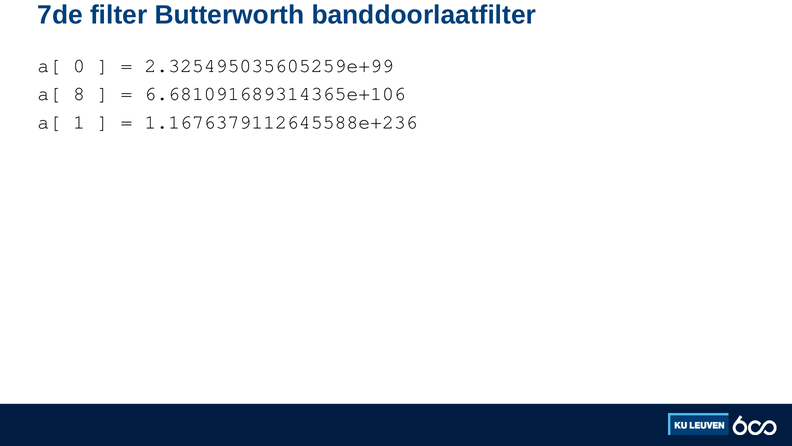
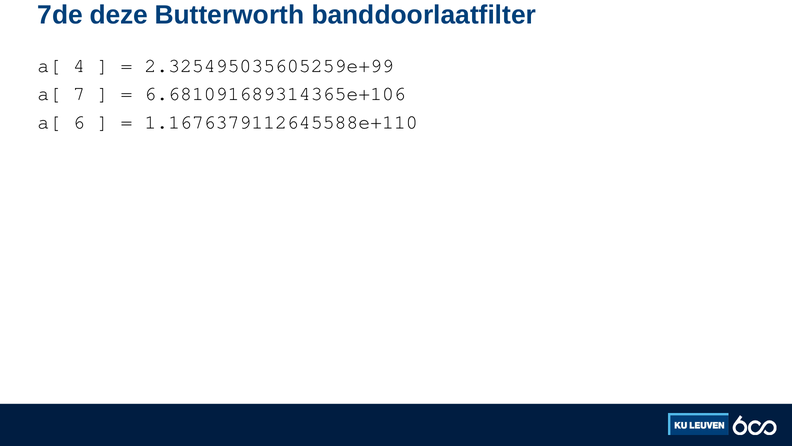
filter: filter -> deze
0: 0 -> 4
8: 8 -> 7
1: 1 -> 6
1.1676379112645588e+236: 1.1676379112645588e+236 -> 1.1676379112645588e+110
